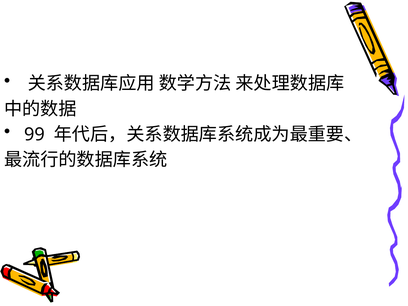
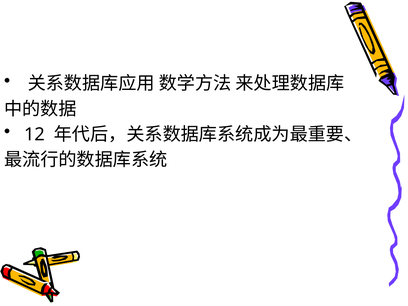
99: 99 -> 12
